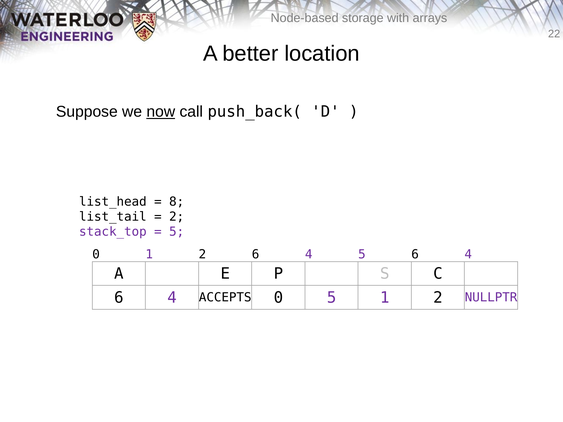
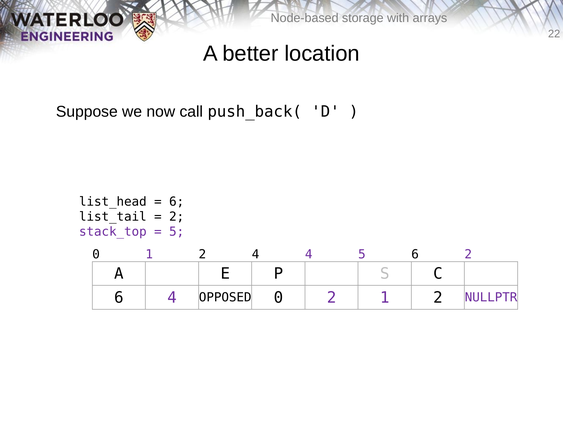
now underline: present -> none
8 at (177, 202): 8 -> 6
2 6: 6 -> 4
5 6 4: 4 -> 2
ACCEPTS: ACCEPTS -> OPPOSED
0 5: 5 -> 2
